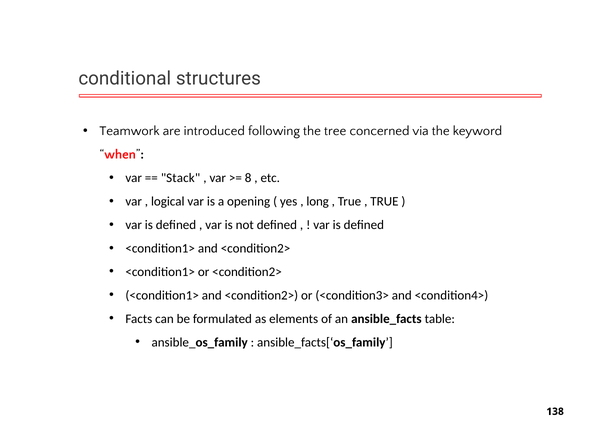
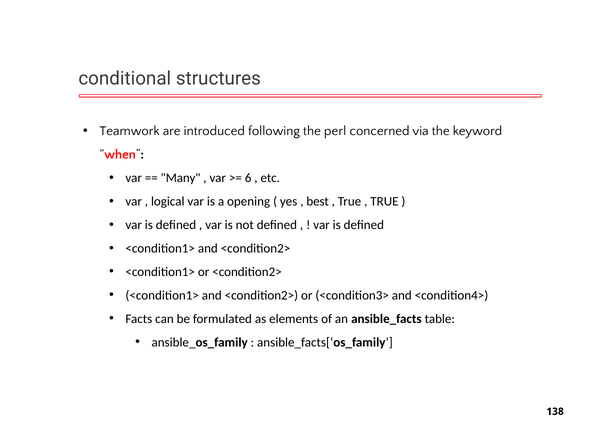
tree: tree -> perl
Stack: Stack -> Many
8: 8 -> 6
long: long -> best
